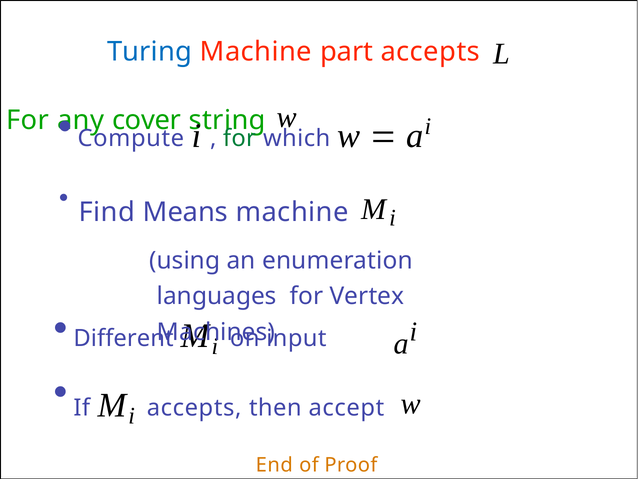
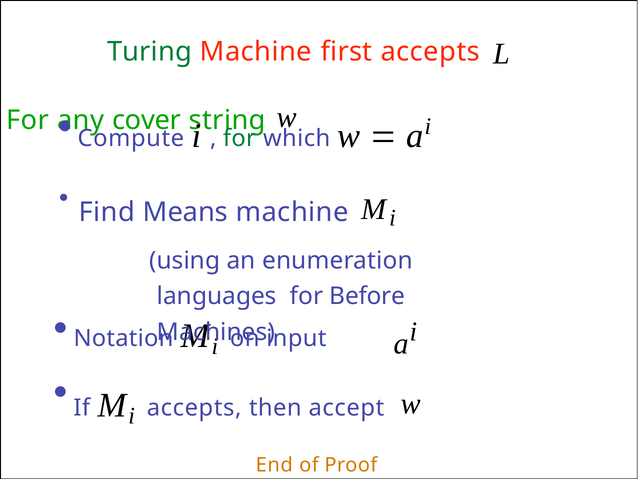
Turing colour: blue -> green
part: part -> first
Vertex: Vertex -> Before
Different: Different -> Notation
